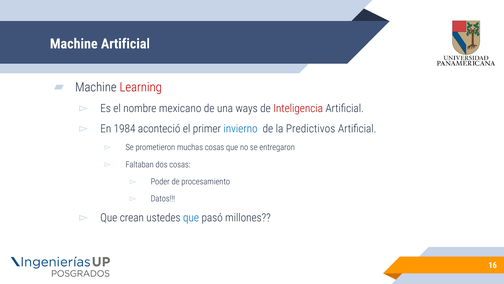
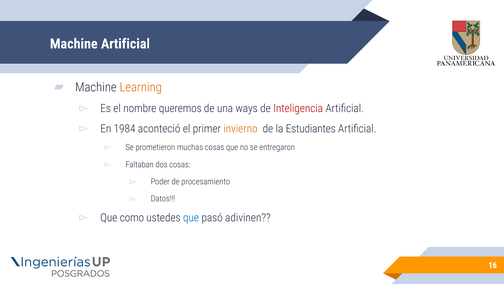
Learning colour: red -> orange
mexicano: mexicano -> queremos
invierno colour: blue -> orange
Predictivos: Predictivos -> Estudiantes
crean: crean -> como
millones: millones -> adivinen
